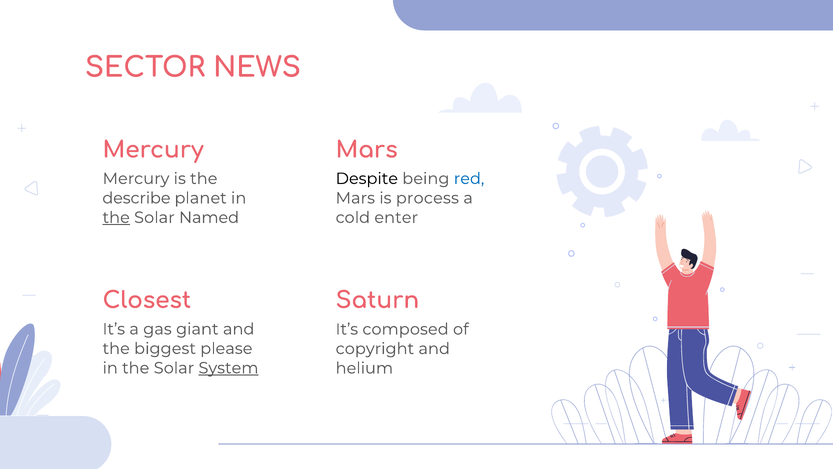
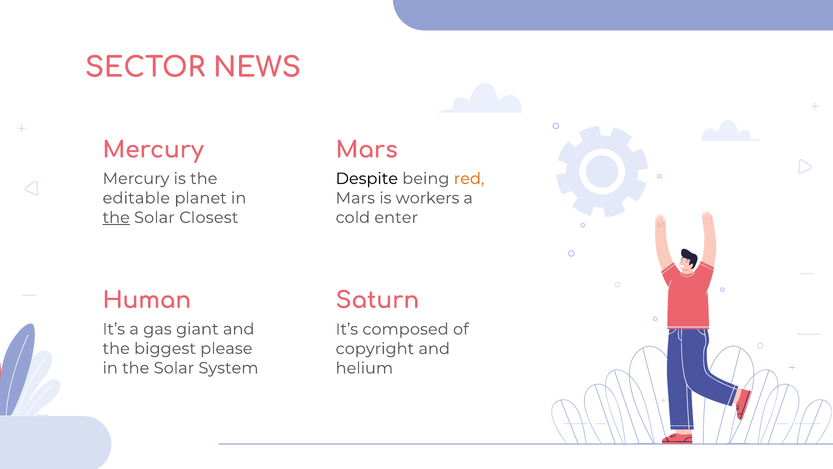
red colour: blue -> orange
describe: describe -> editable
process: process -> workers
Named: Named -> Closest
Closest: Closest -> Human
System underline: present -> none
